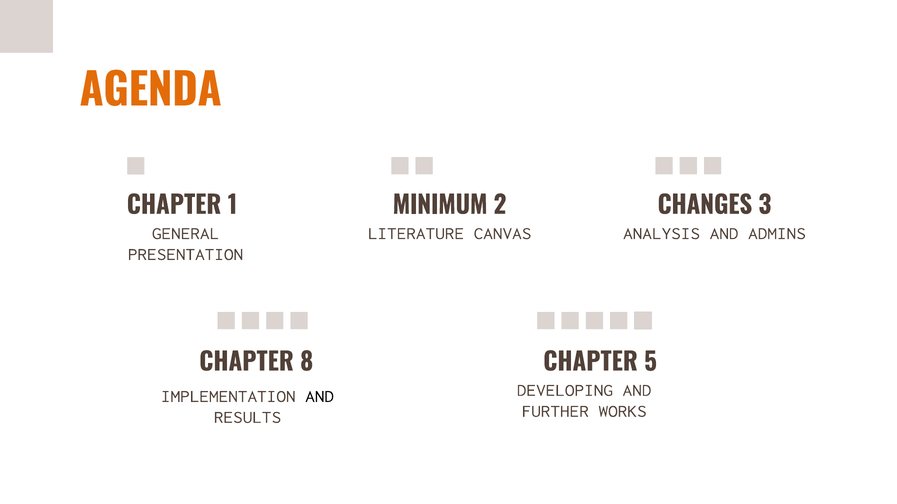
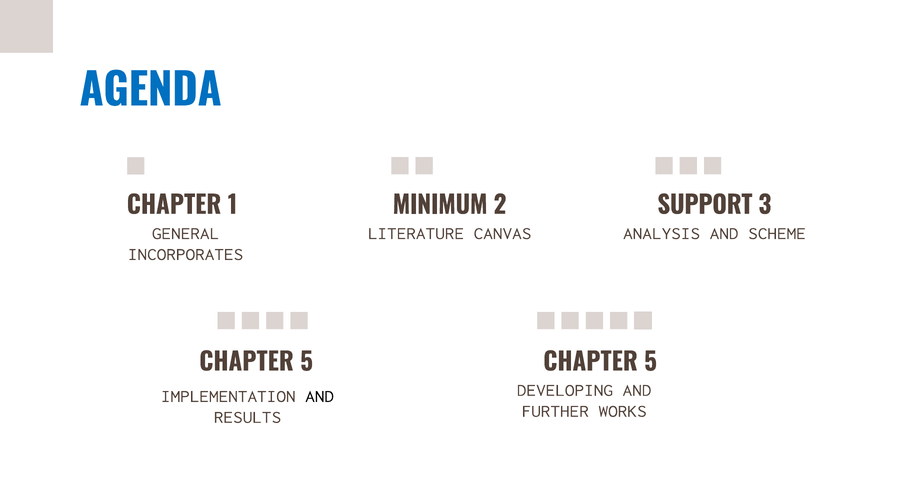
AGENDA colour: orange -> blue
CHANGES: CHANGES -> SUPPORT
ADMINS: ADMINS -> SCHEME
PRESENTATION: PRESENTATION -> INCORPORATES
8 at (307, 363): 8 -> 5
